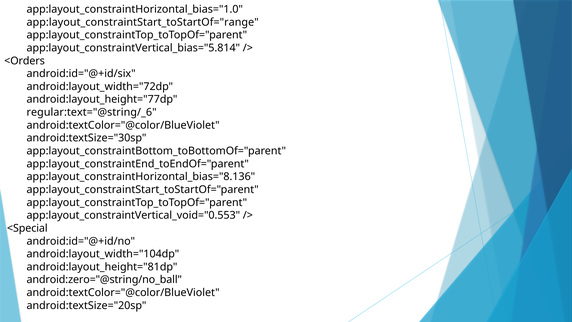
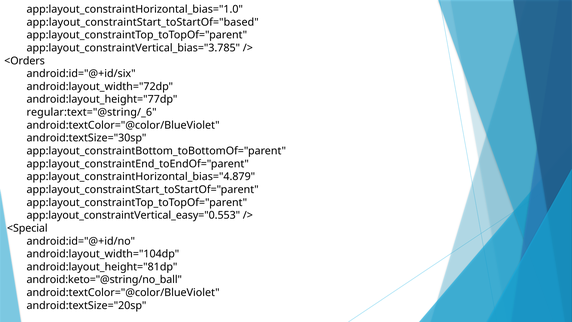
app:layout_constraintStart_toStartOf="range: app:layout_constraintStart_toStartOf="range -> app:layout_constraintStart_toStartOf="based
app:layout_constraintVertical_bias="5.814: app:layout_constraintVertical_bias="5.814 -> app:layout_constraintVertical_bias="3.785
app:layout_constraintHorizontal_bias="8.136: app:layout_constraintHorizontal_bias="8.136 -> app:layout_constraintHorizontal_bias="4.879
app:layout_constraintVertical_void="0.553: app:layout_constraintVertical_void="0.553 -> app:layout_constraintVertical_easy="0.553
android:zero="@string/no_ball: android:zero="@string/no_ball -> android:keto="@string/no_ball
